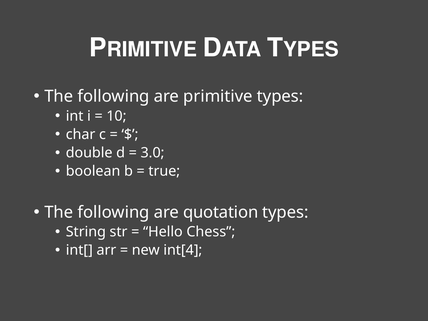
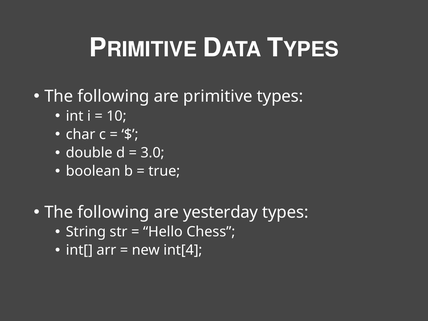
quotation: quotation -> yesterday
